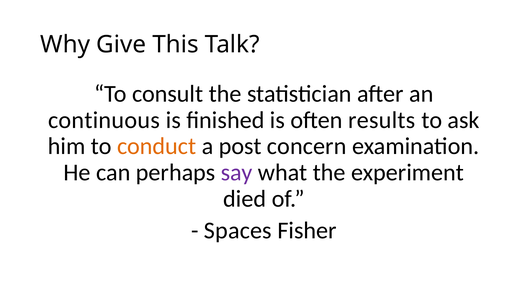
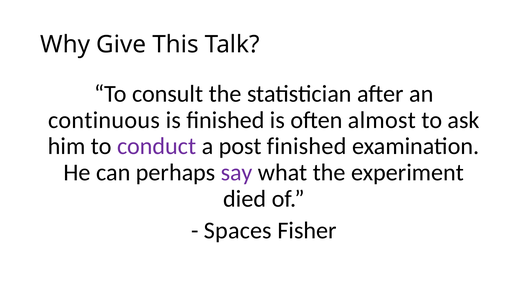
results: results -> almost
conduct colour: orange -> purple
post concern: concern -> finished
